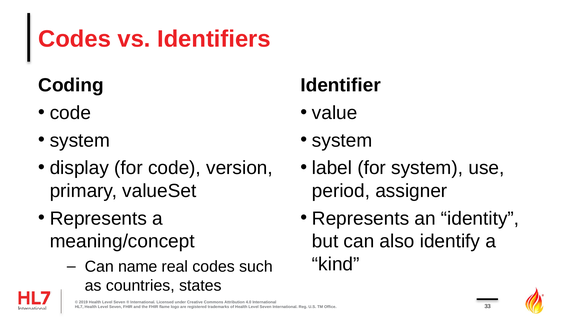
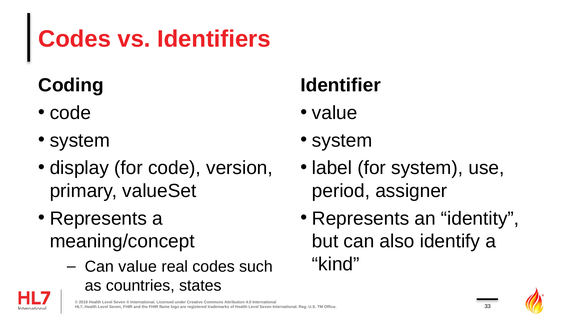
Can name: name -> value
